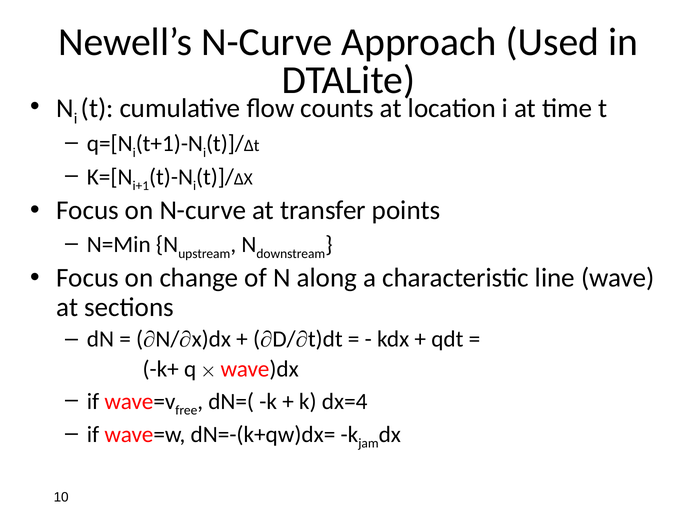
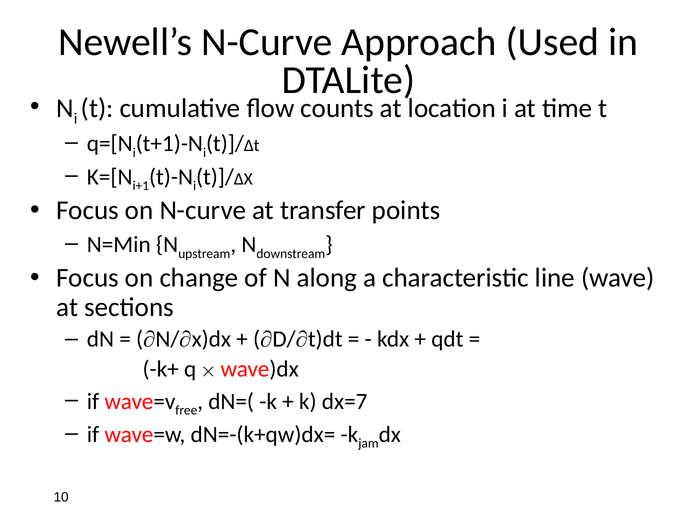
dx=4: dx=4 -> dx=7
